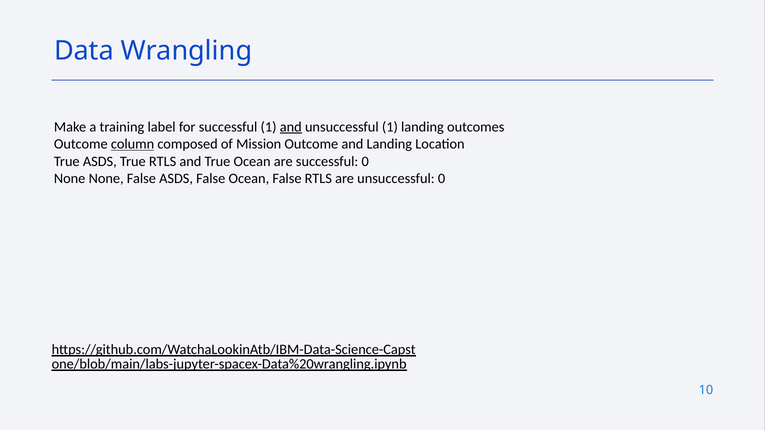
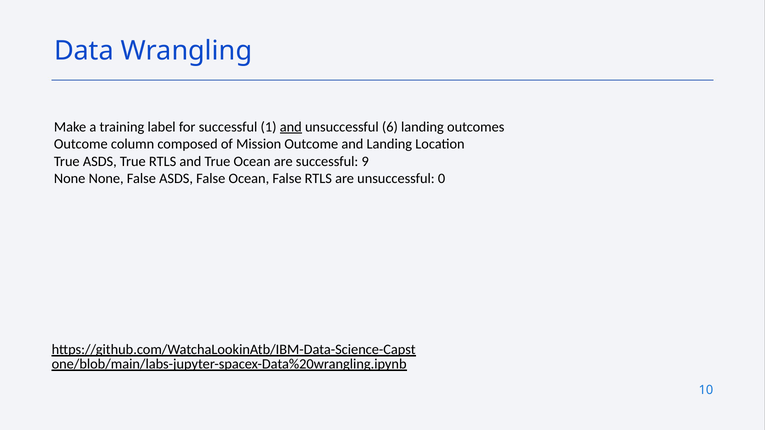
unsuccessful 1: 1 -> 6
column underline: present -> none
successful 0: 0 -> 9
